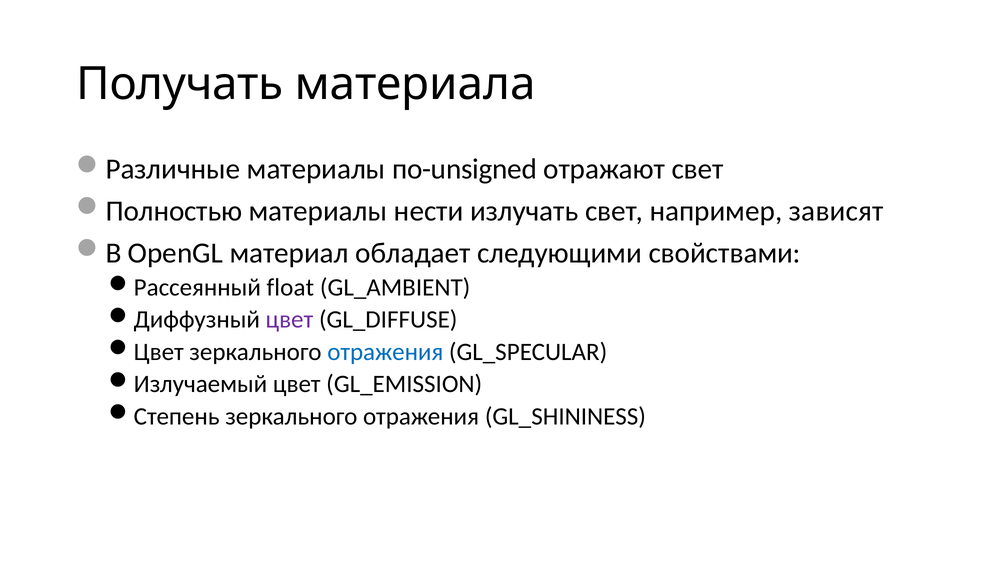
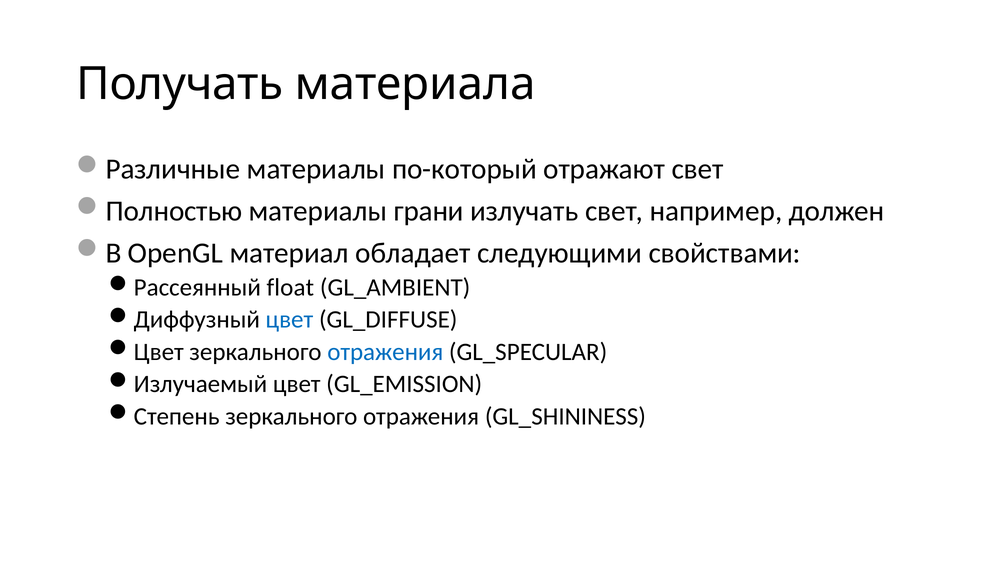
по-unsigned: по-unsigned -> по-который
нести: нести -> грани
зависят: зависят -> должен
цвет at (289, 320) colour: purple -> blue
